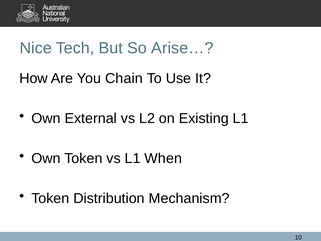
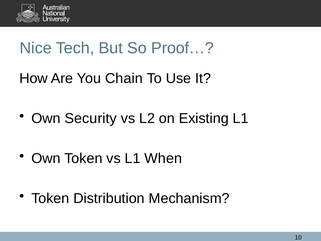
Arise…: Arise… -> Proof…
External: External -> Security
